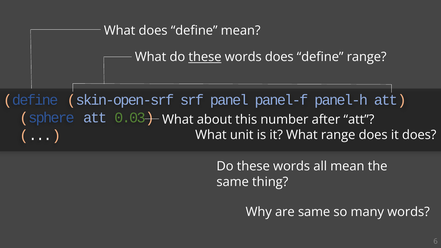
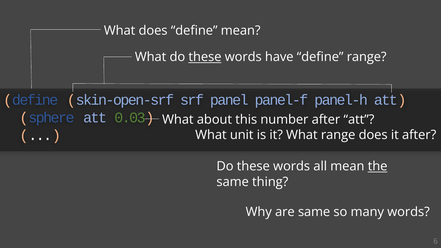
words does: does -> have
it does: does -> after
the underline: none -> present
